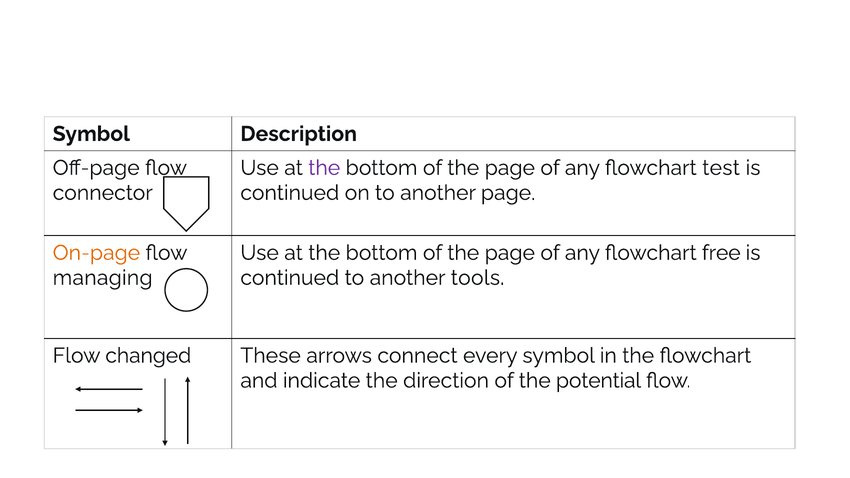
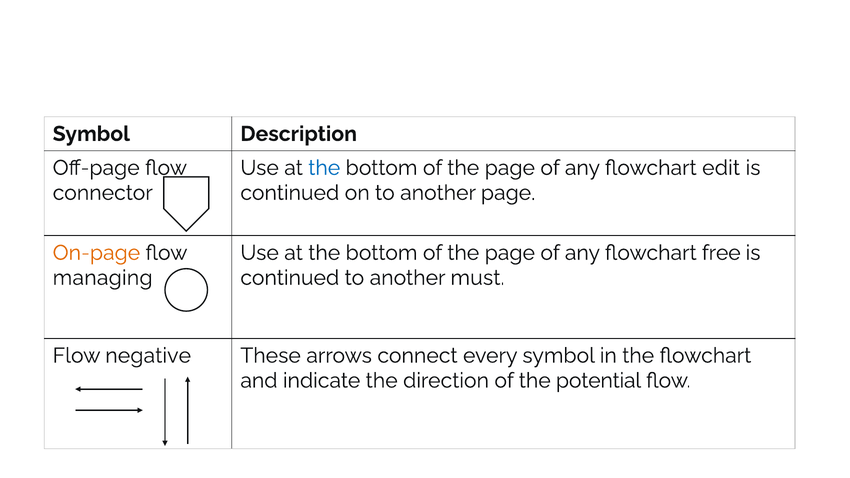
the at (324, 168) colour: purple -> blue
test: test -> edit
tools: tools -> must
changed: changed -> negative
